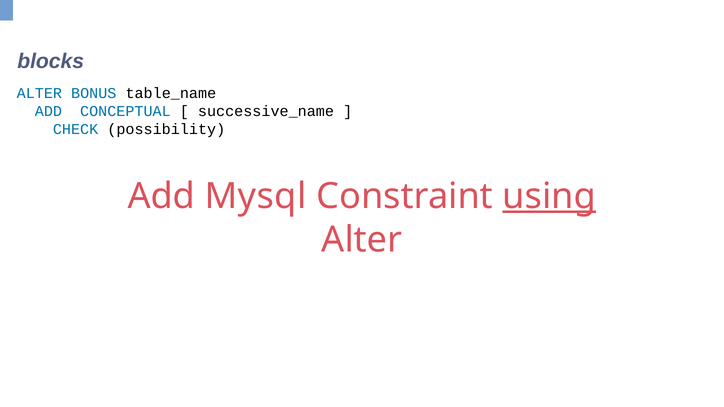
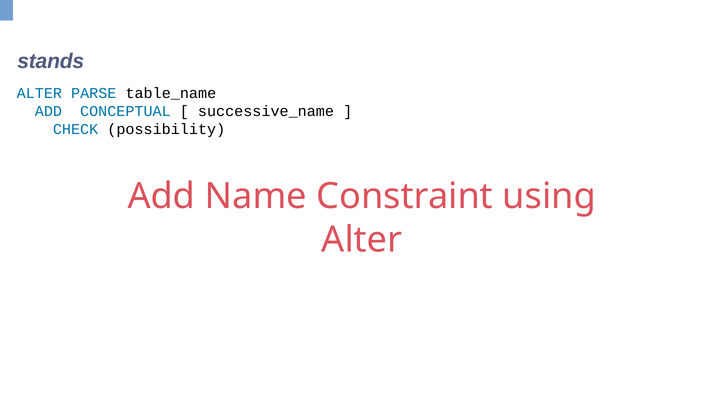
blocks: blocks -> stands
BONUS: BONUS -> PARSE
Mysql: Mysql -> Name
using underline: present -> none
